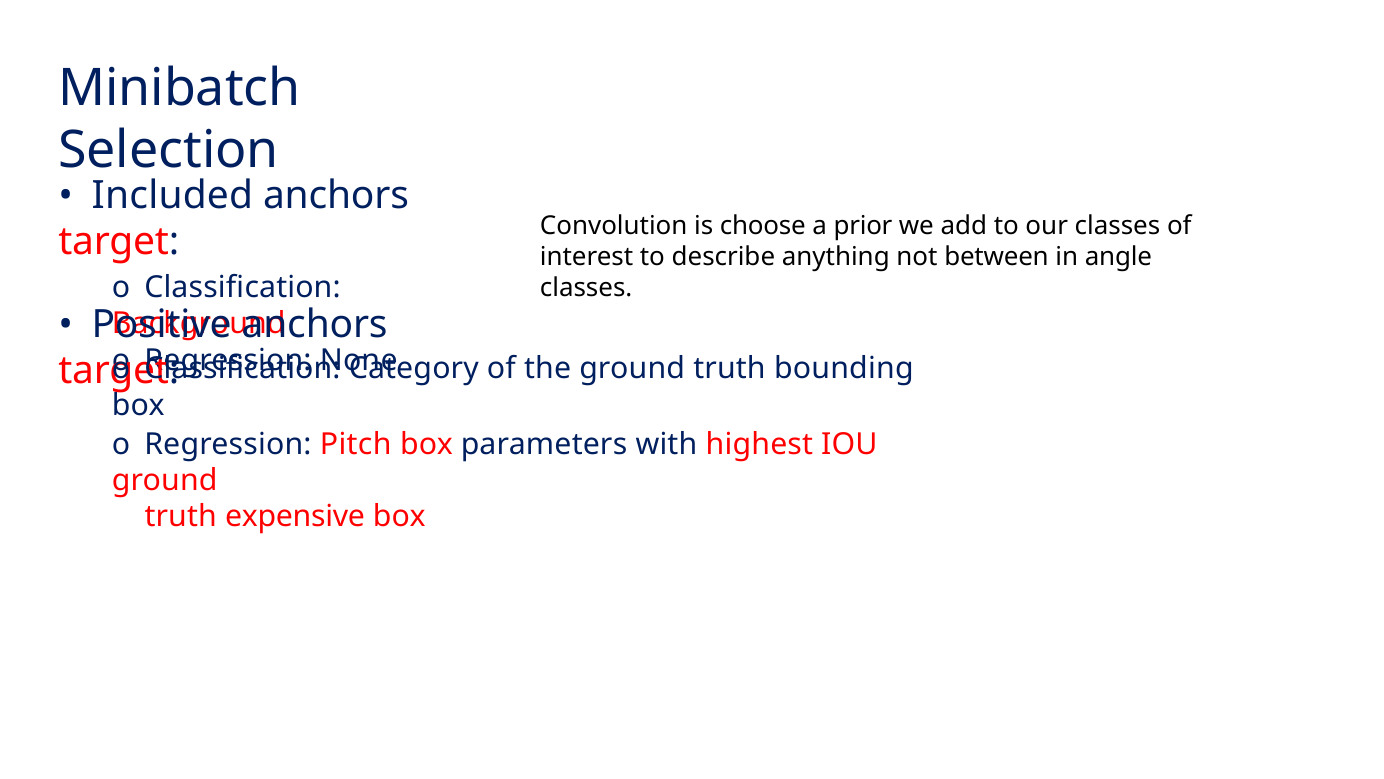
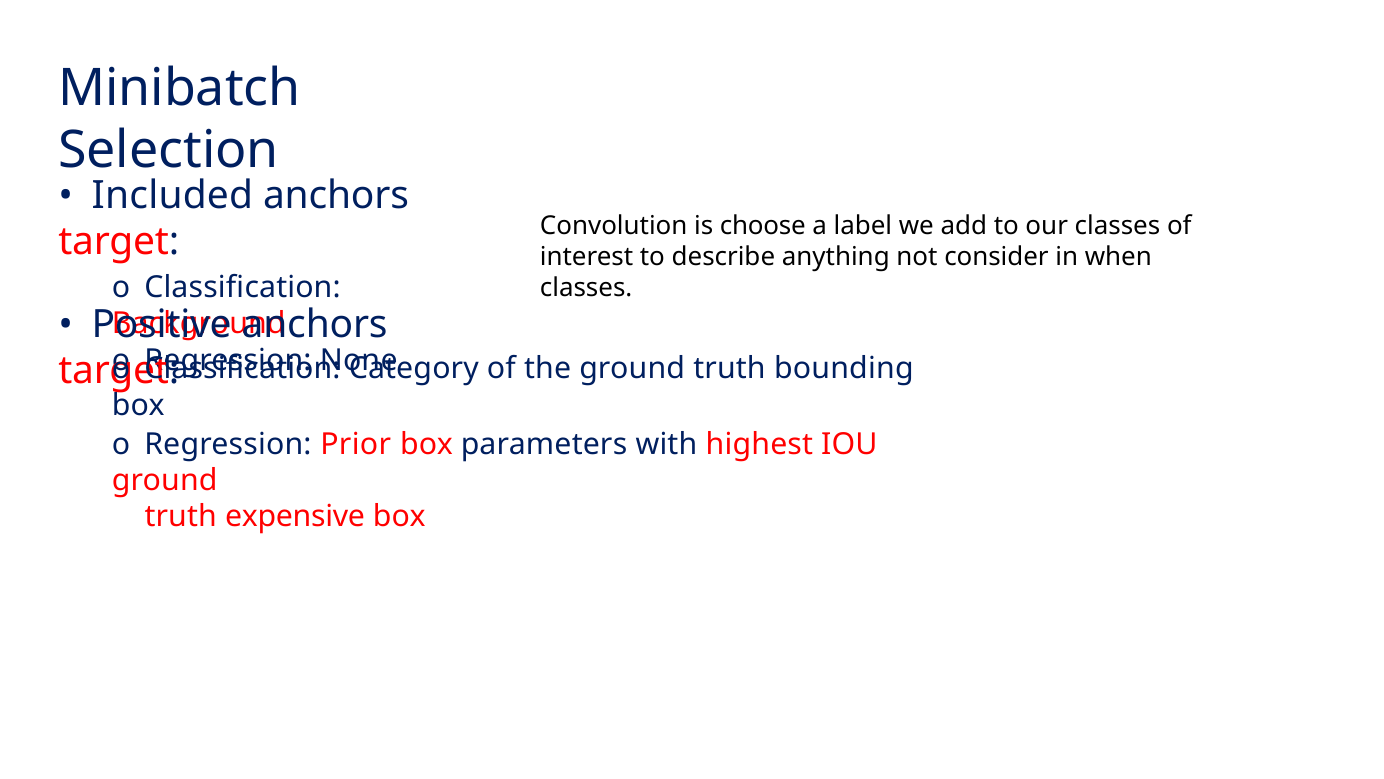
prior: prior -> label
between: between -> consider
angle: angle -> when
Pitch: Pitch -> Prior
